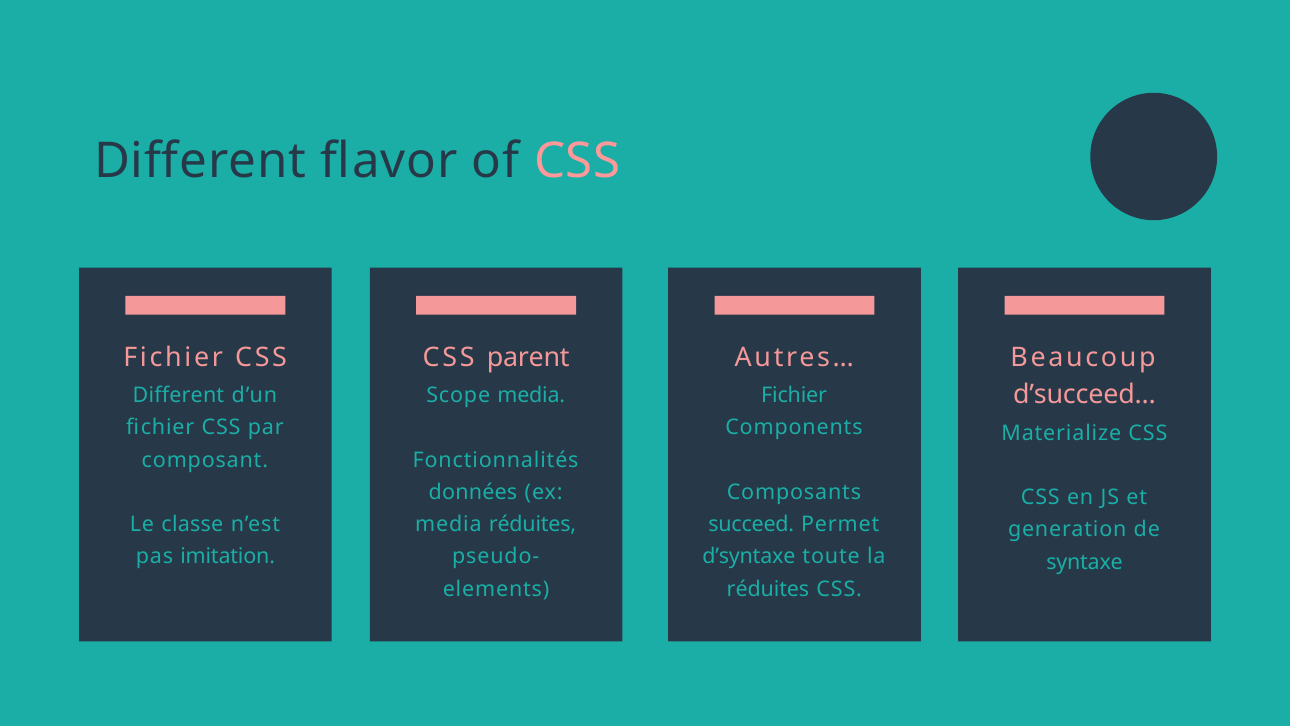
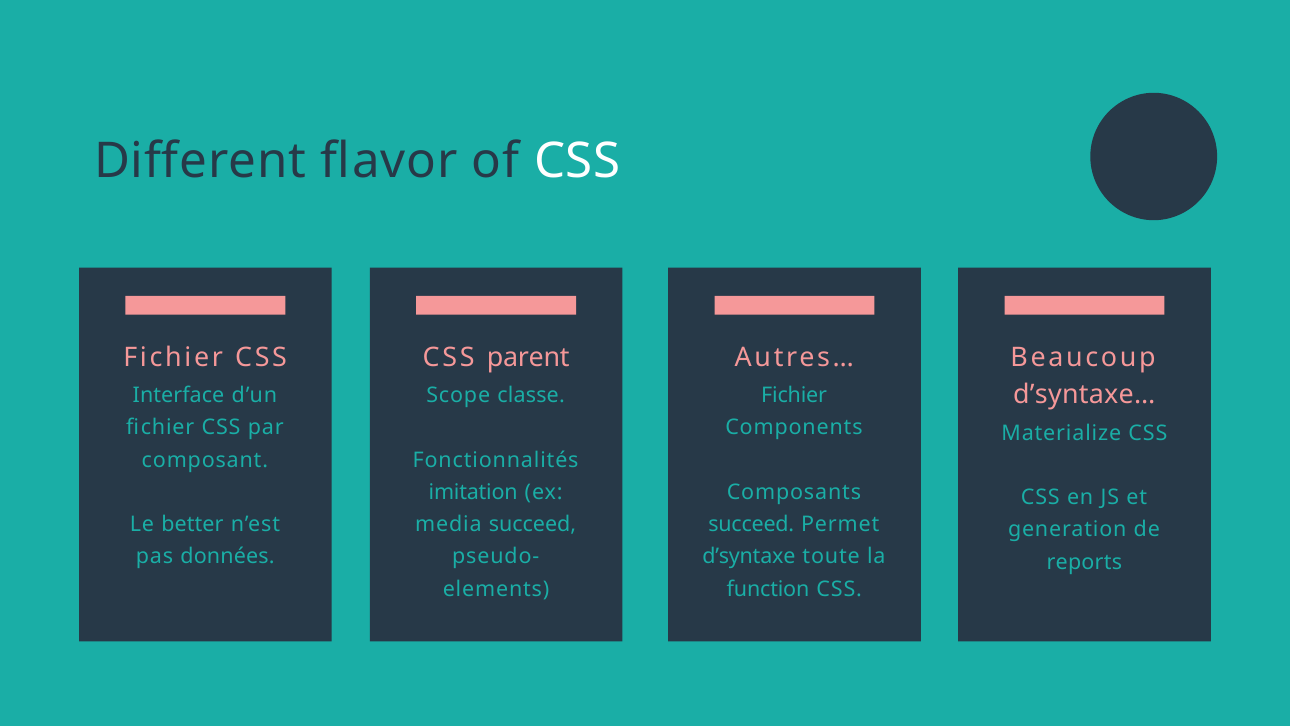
CSS at (577, 161) colour: pink -> white
d’succeed…: d’succeed… -> d’syntaxe…
Different at (178, 395): Different -> Interface
Scope media: media -> classe
données: données -> imitation
classe: classe -> better
media réduites: réduites -> succeed
imitation: imitation -> données
syntaxe: syntaxe -> reports
réduites at (768, 589): réduites -> function
